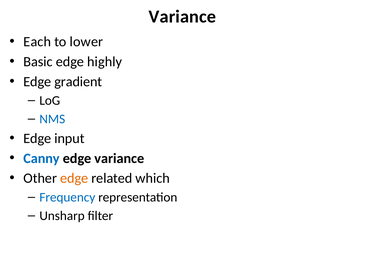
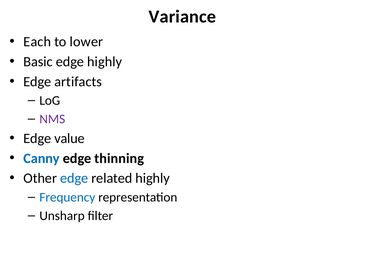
gradient: gradient -> artifacts
NMS colour: blue -> purple
input: input -> value
edge variance: variance -> thinning
edge at (74, 178) colour: orange -> blue
related which: which -> highly
